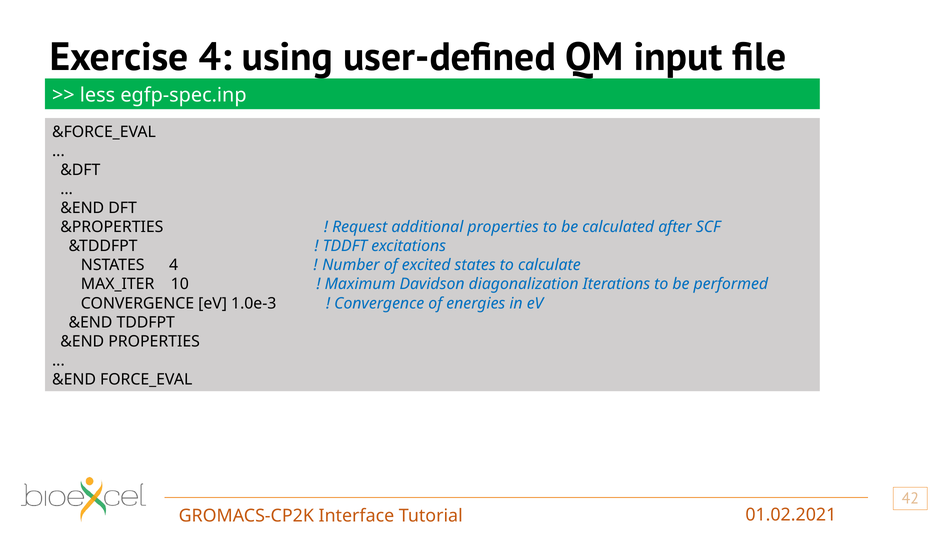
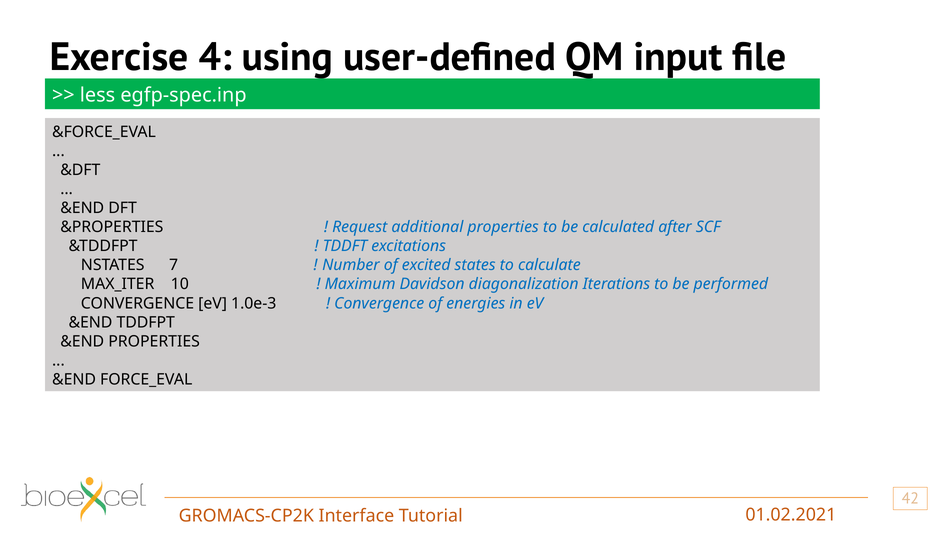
NSTATES 4: 4 -> 7
